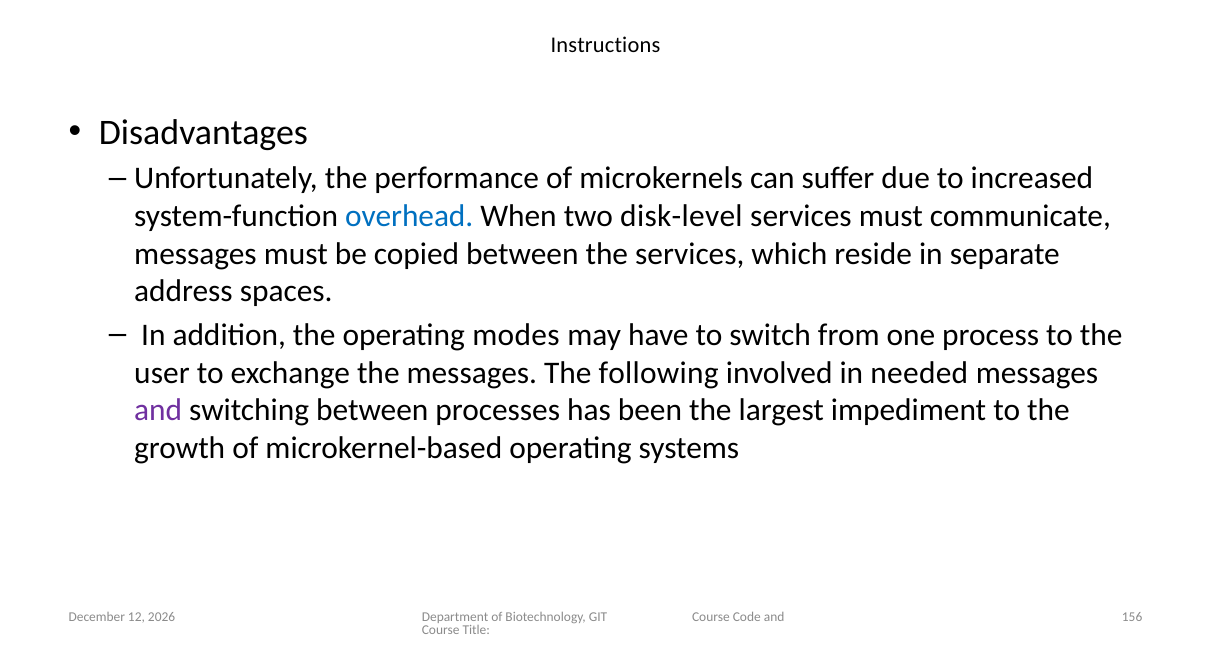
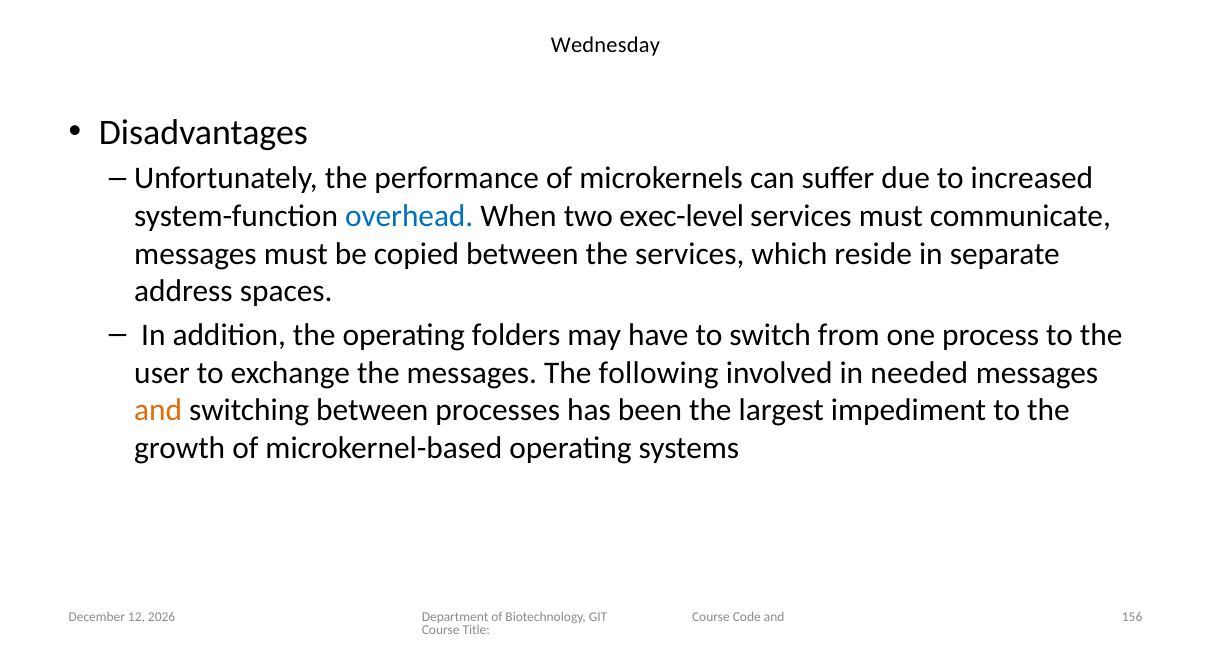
Instructions: Instructions -> Wednesday
disk-level: disk-level -> exec-level
modes: modes -> folders
and at (158, 410) colour: purple -> orange
